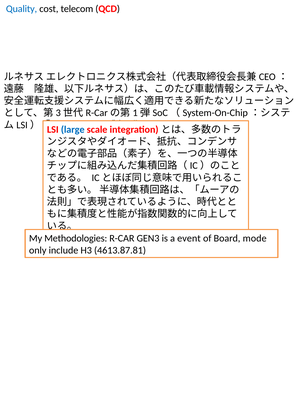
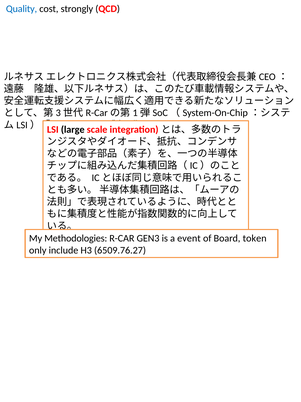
telecom: telecom -> strongly
large colour: blue -> black
mode: mode -> token
4613.87.81: 4613.87.81 -> 6509.76.27
